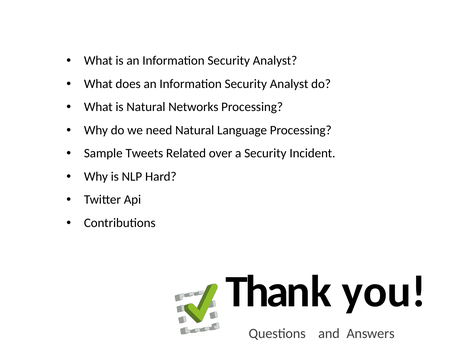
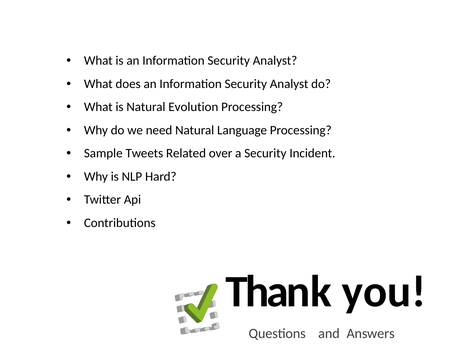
Networks: Networks -> Evolution
